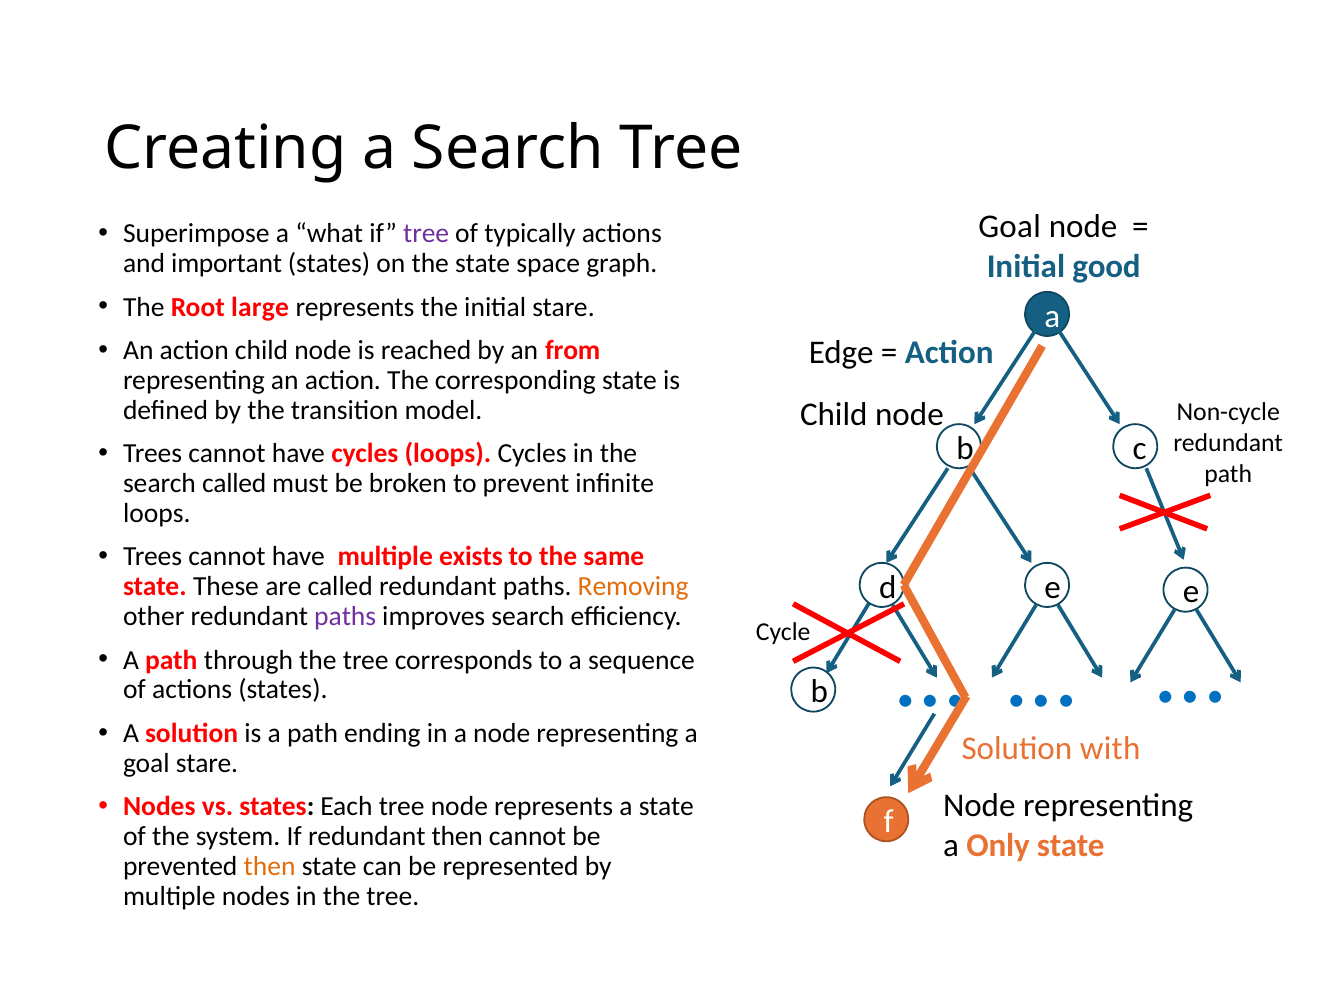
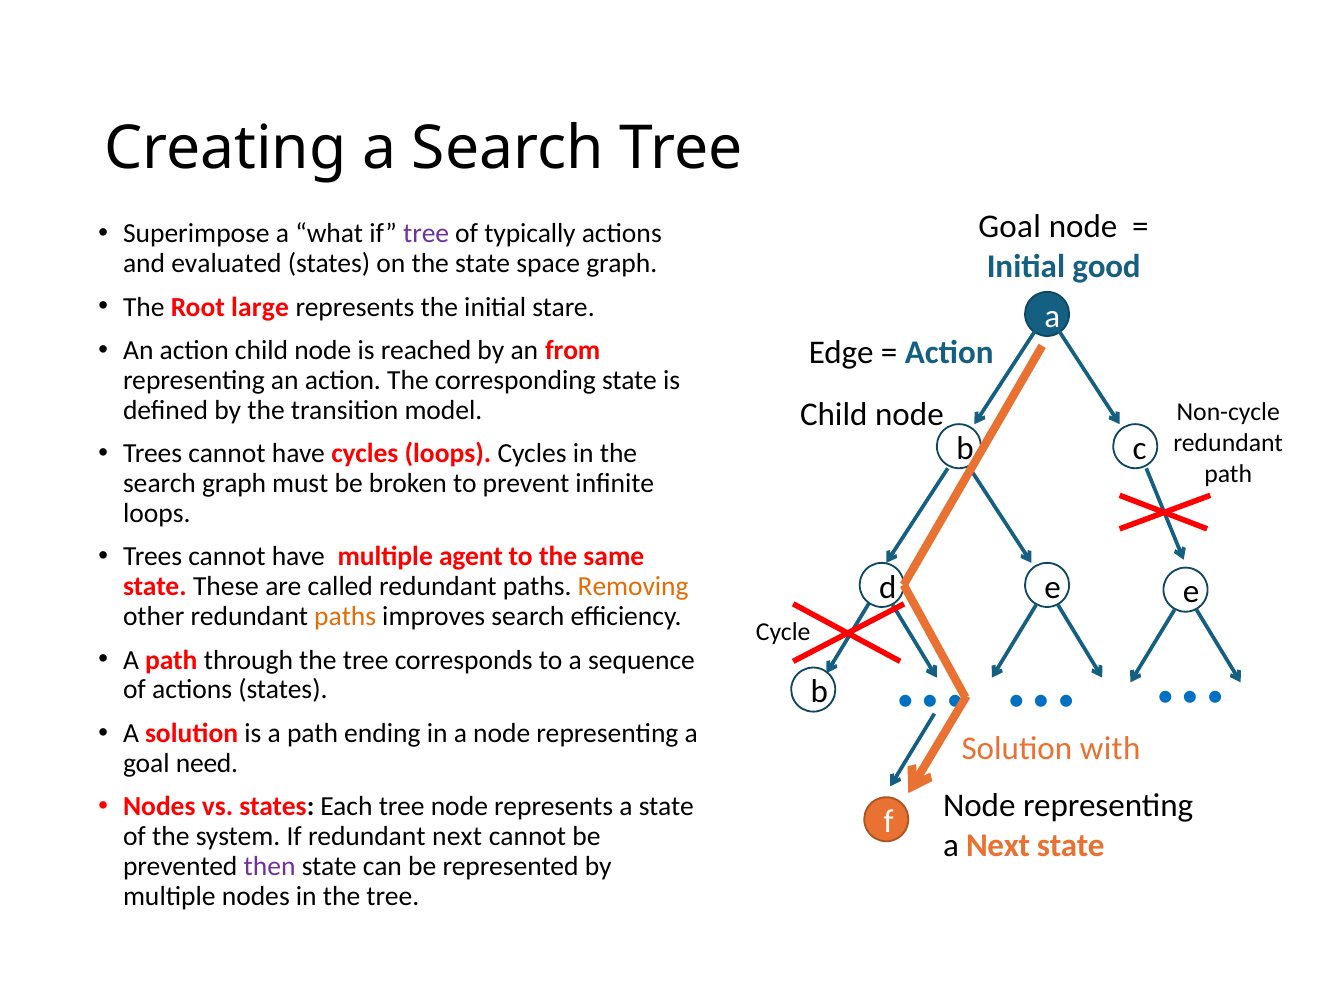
important: important -> evaluated
search called: called -> graph
exists: exists -> agent
paths at (345, 617) colour: purple -> orange
goal stare: stare -> need
redundant then: then -> next
a Only: Only -> Next
then at (270, 867) colour: orange -> purple
